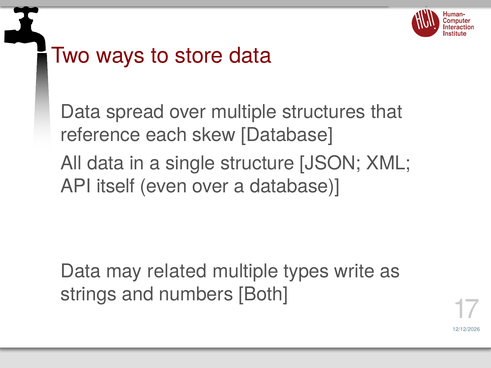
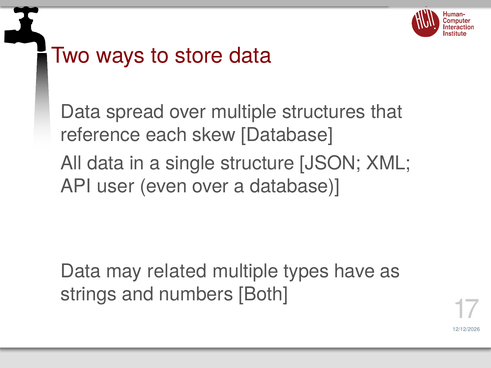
itself: itself -> user
write: write -> have
